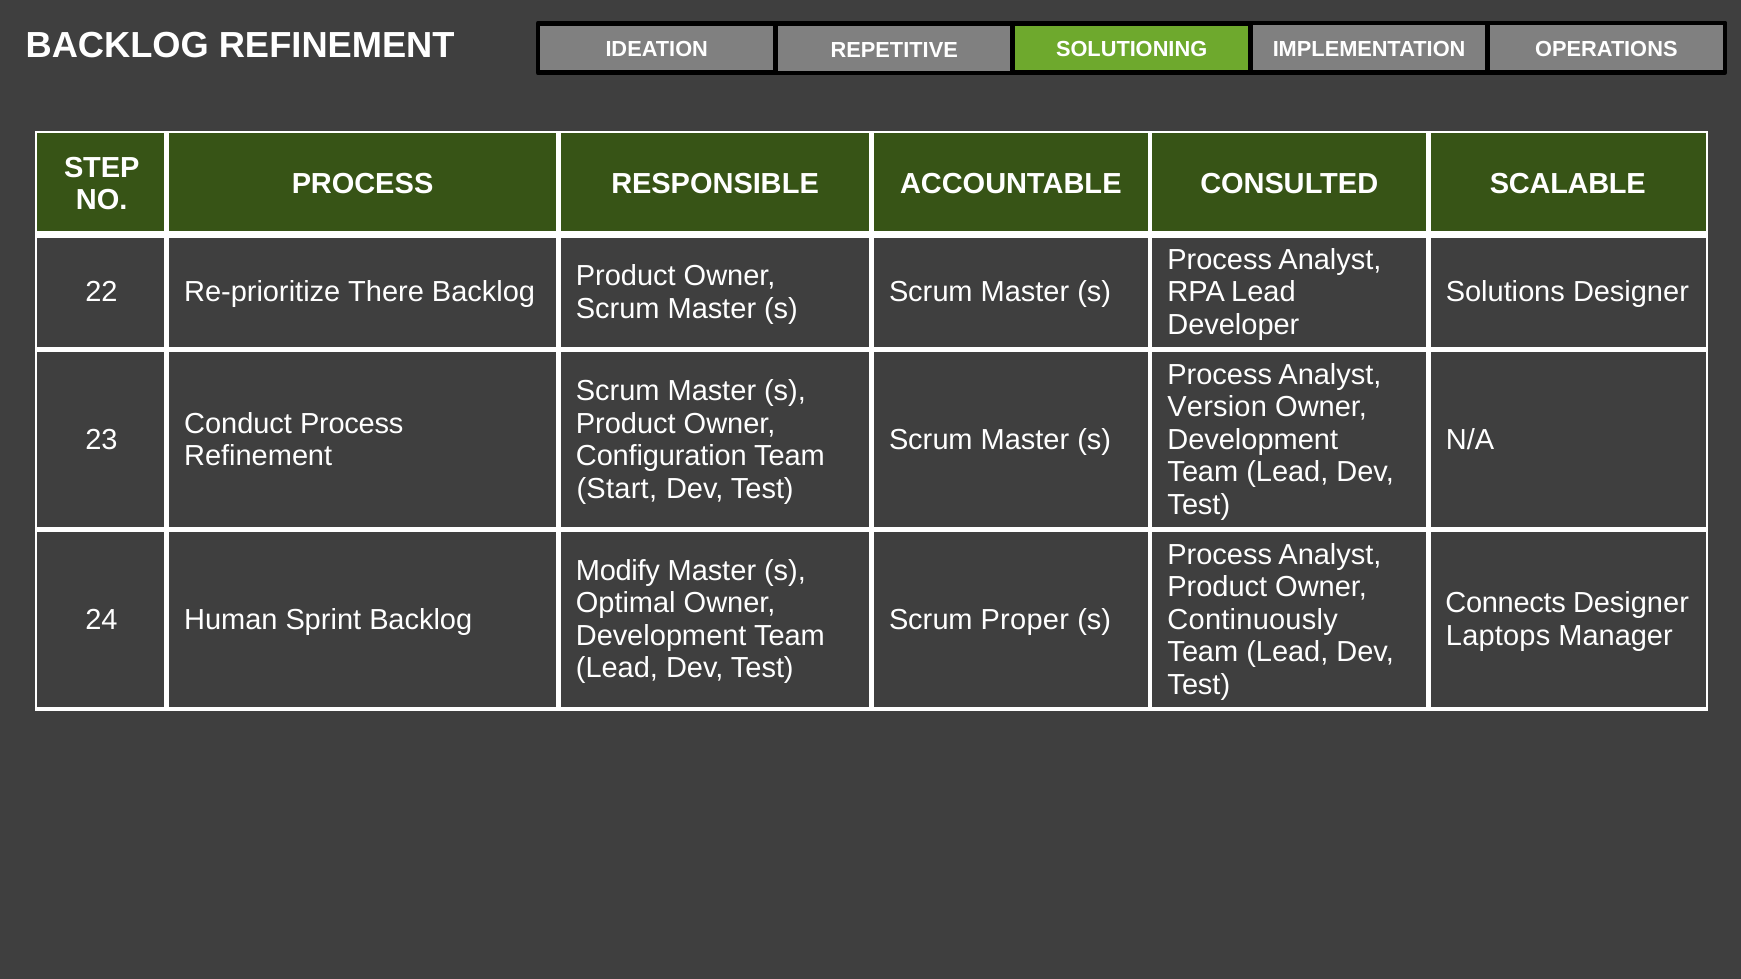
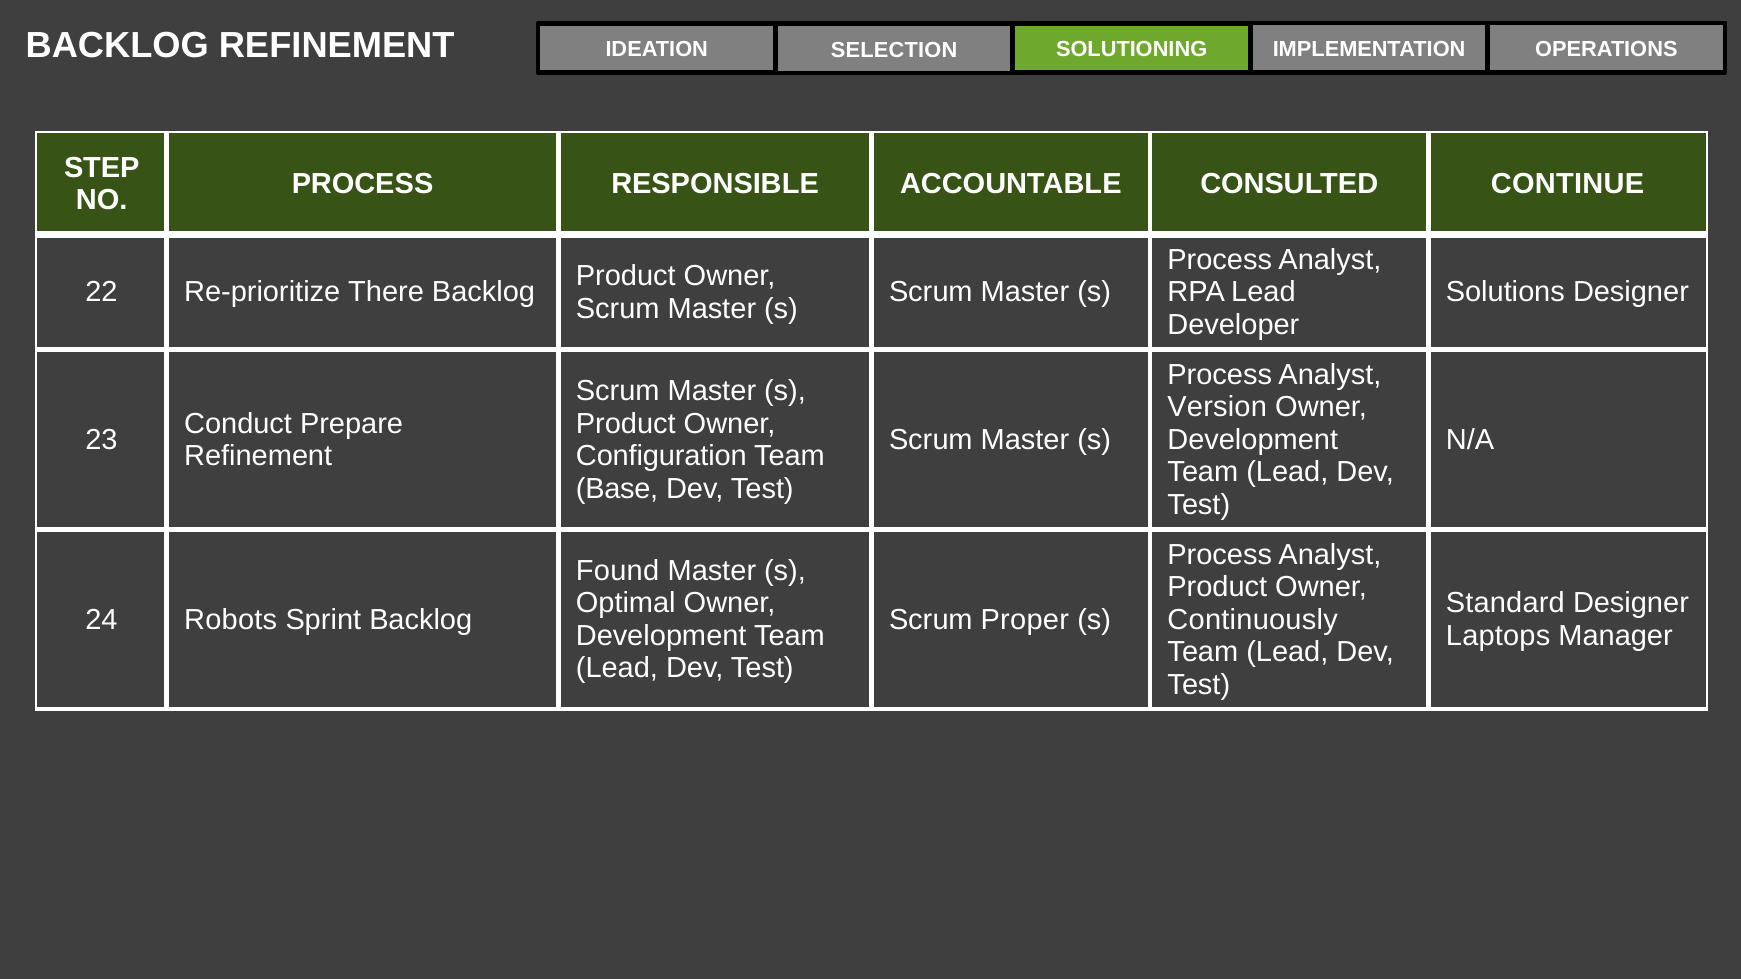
REPETITIVE: REPETITIVE -> SELECTION
SCALABLE: SCALABLE -> CONTINUE
Conduct Process: Process -> Prepare
Start: Start -> Base
Modify: Modify -> Found
Connects: Connects -> Standard
Human: Human -> Robots
